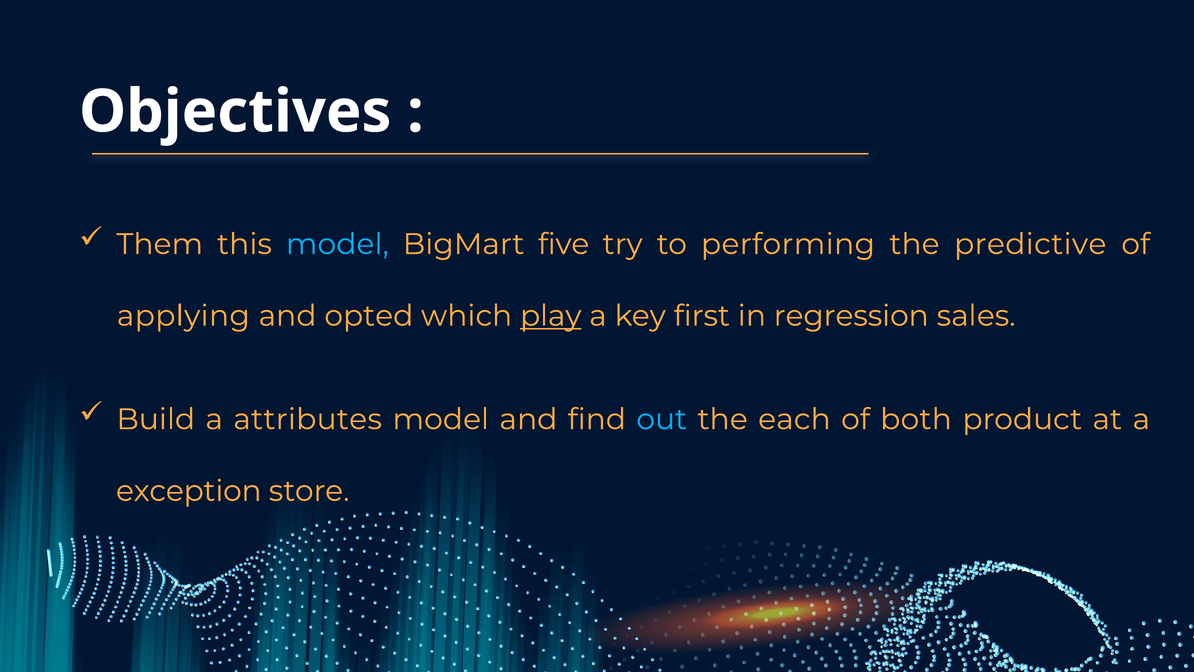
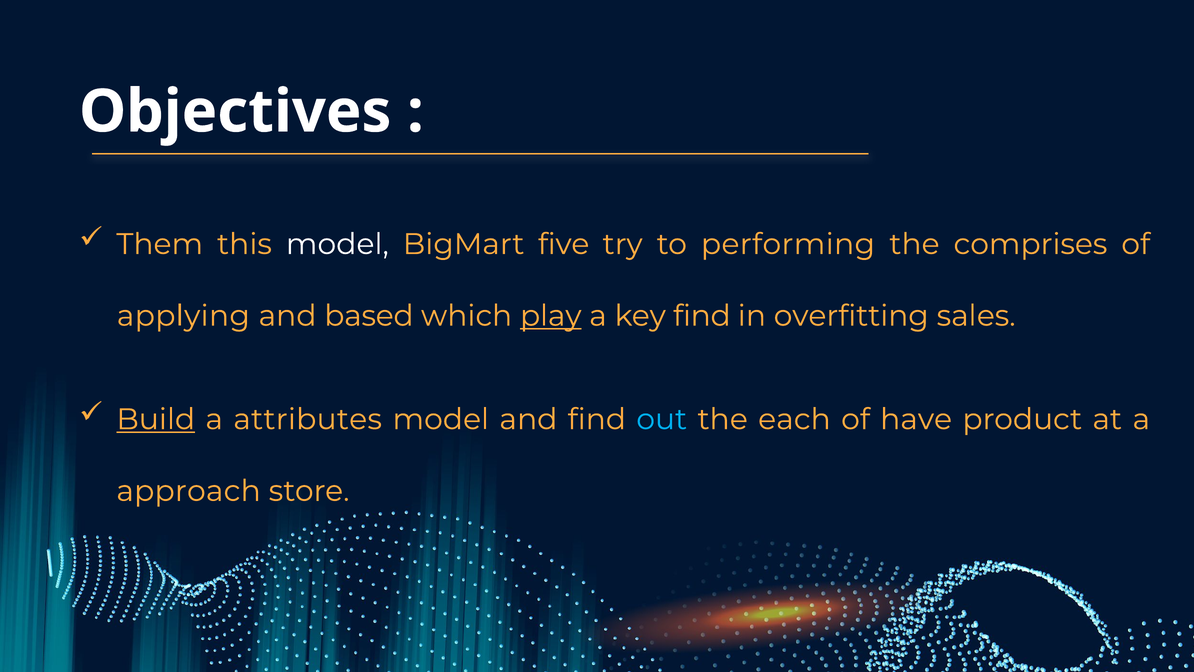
model at (337, 244) colour: light blue -> white
predictive: predictive -> comprises
opted: opted -> based
key first: first -> find
regression: regression -> overfitting
Build underline: none -> present
both: both -> have
exception: exception -> approach
